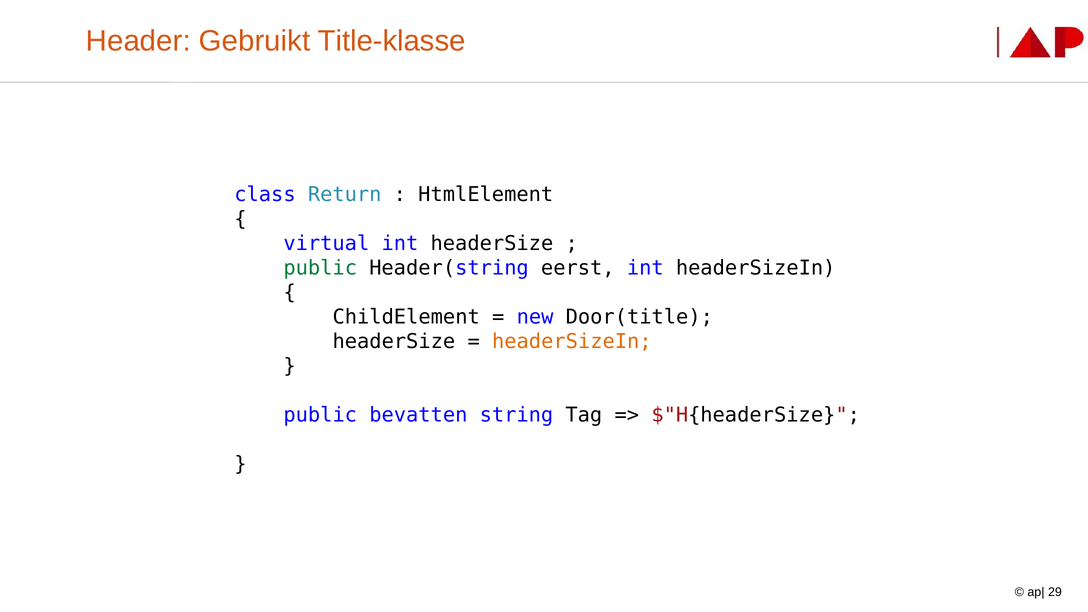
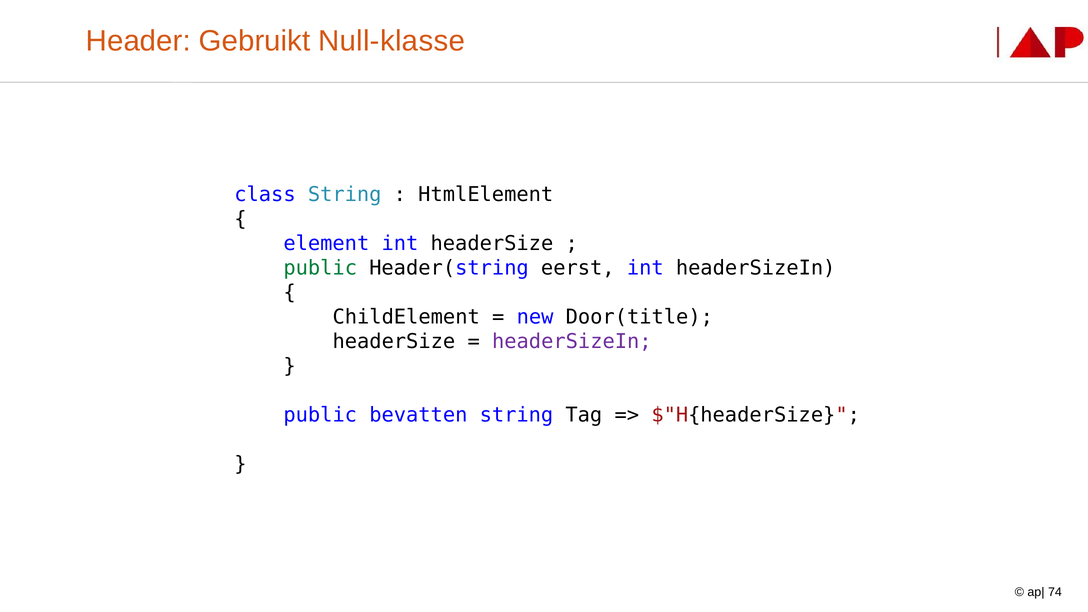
Title-klasse: Title-klasse -> Null-klasse
class Return: Return -> String
virtual: virtual -> element
headerSizeIn at (572, 341) colour: orange -> purple
29: 29 -> 74
